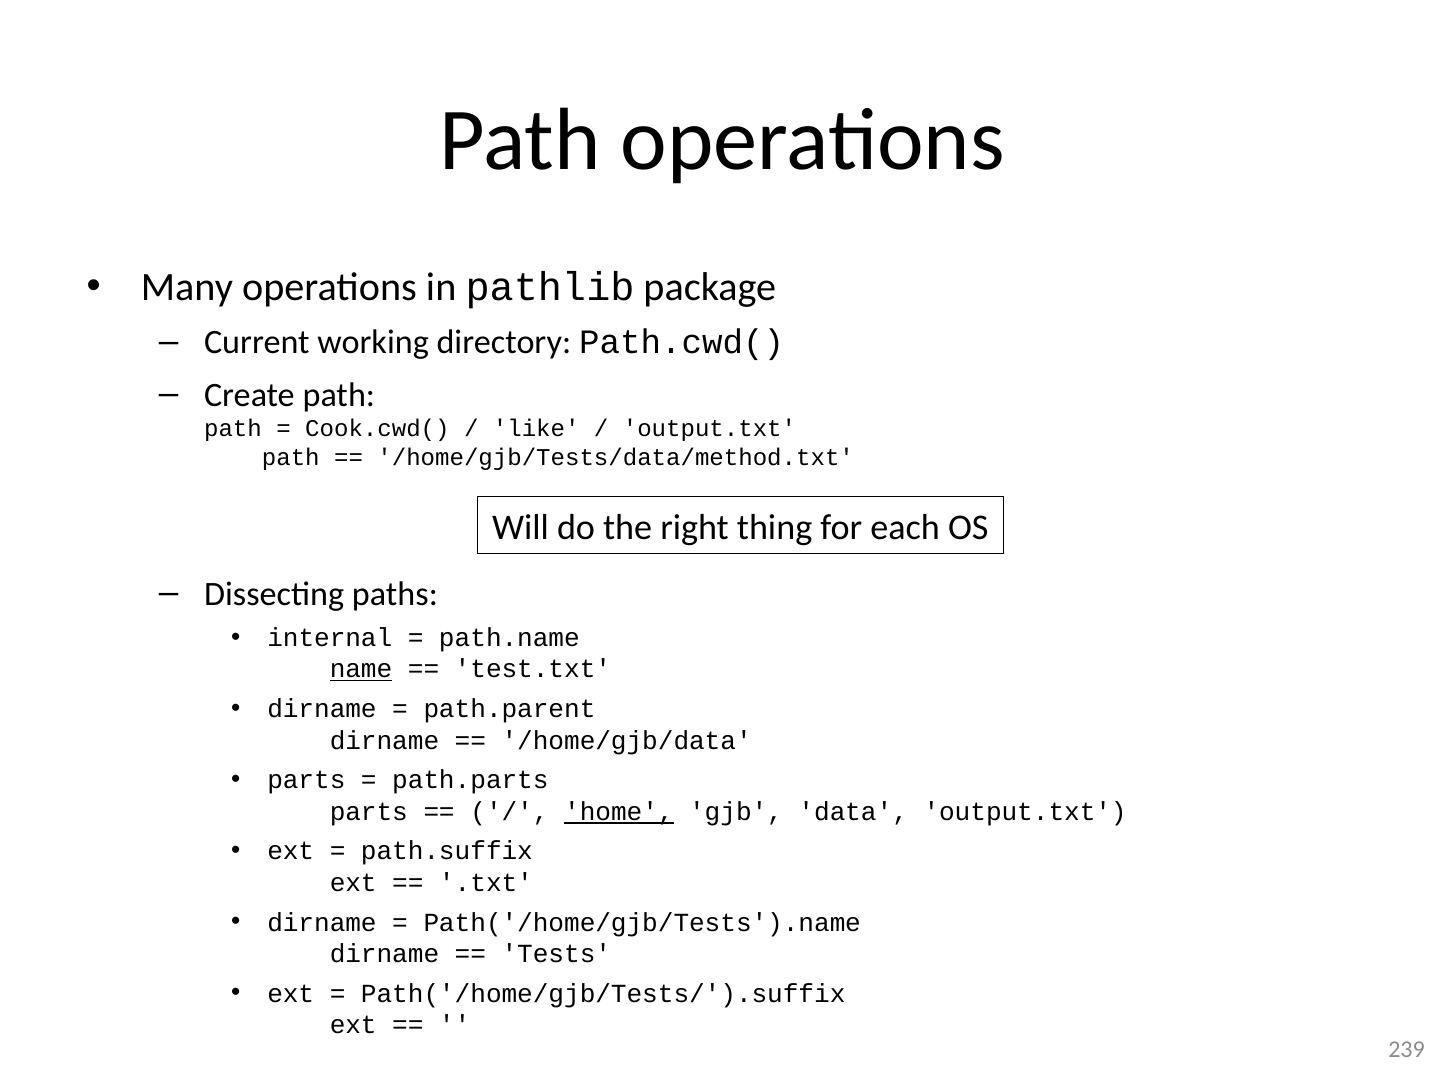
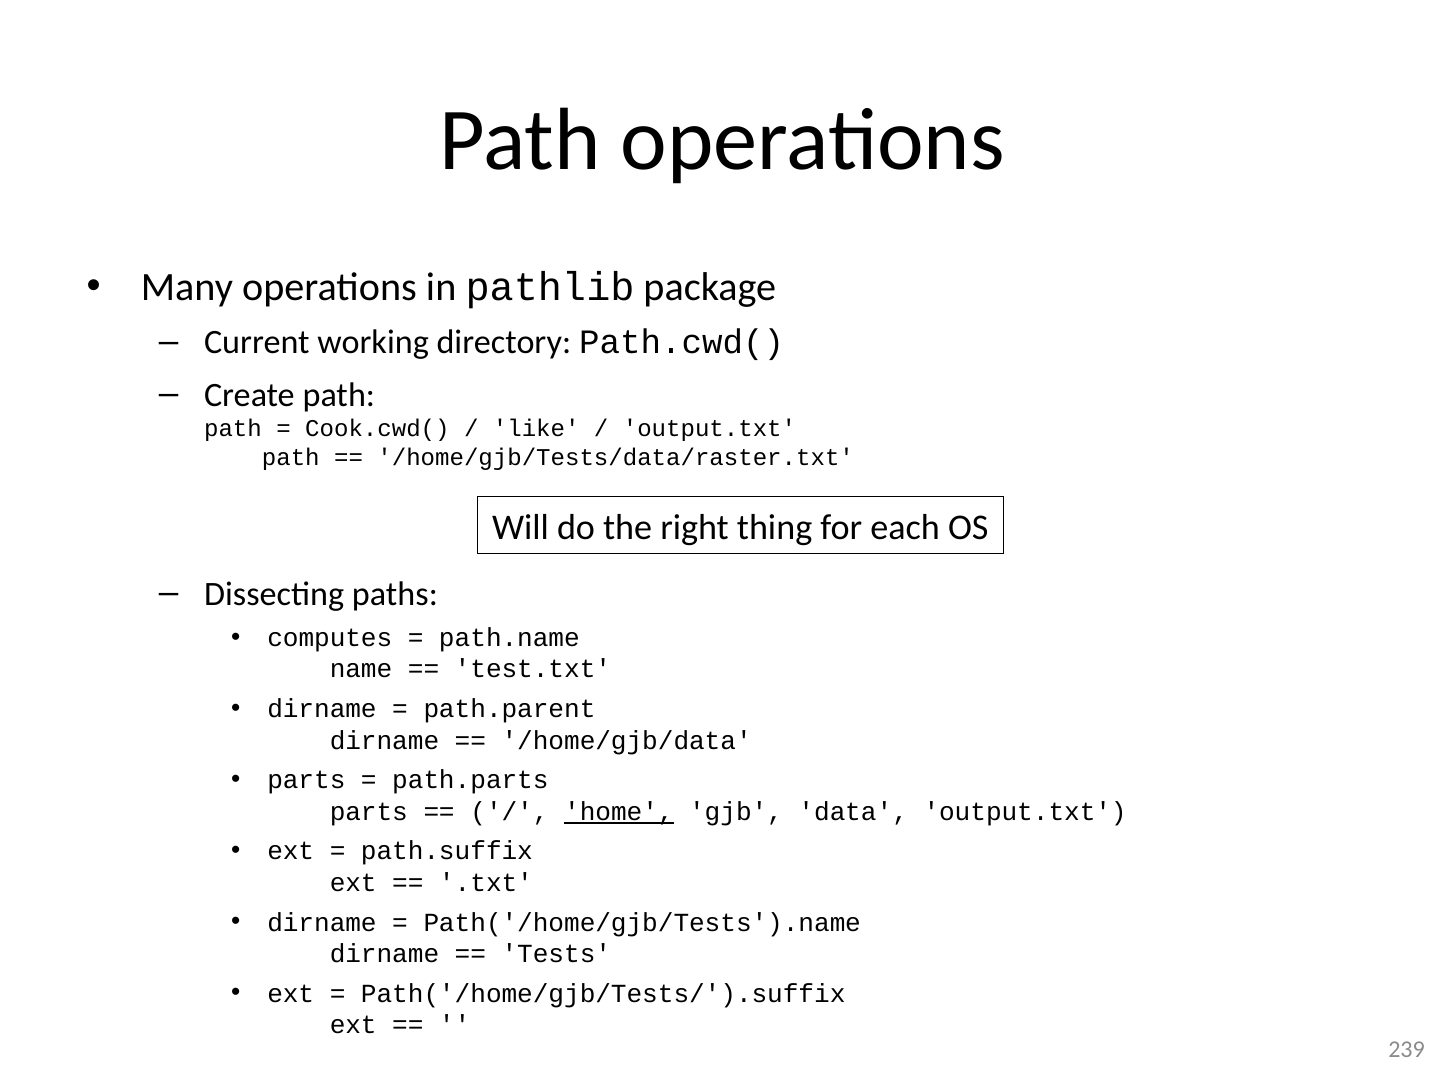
/home/gjb/Tests/data/method.txt: /home/gjb/Tests/data/method.txt -> /home/gjb/Tests/data/raster.txt
internal: internal -> computes
name underline: present -> none
